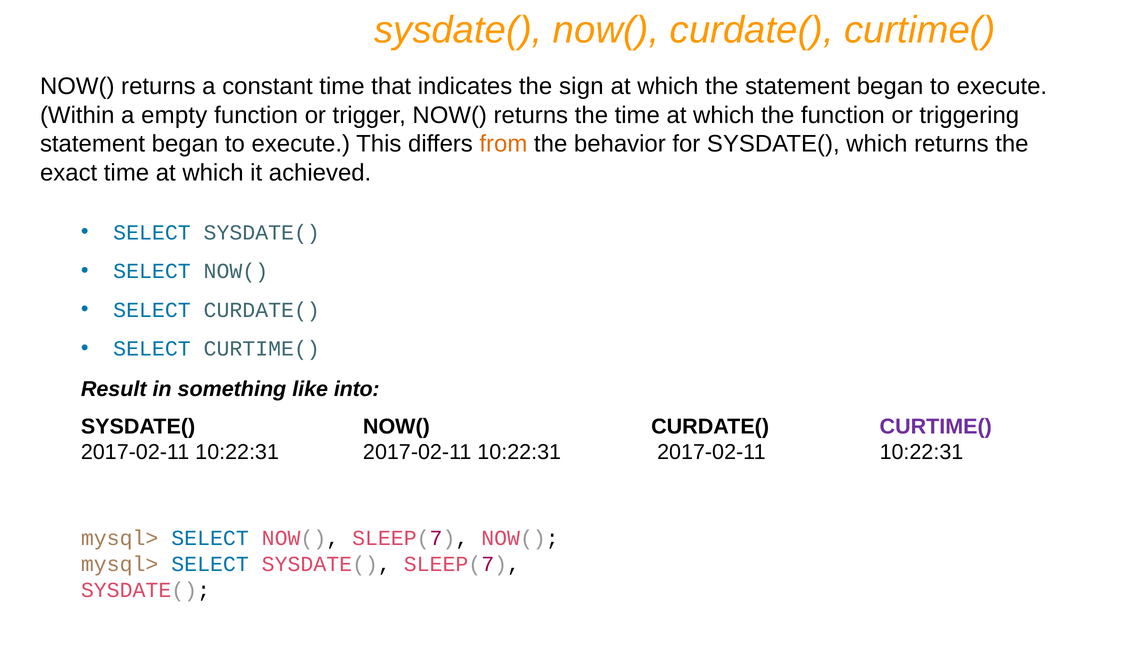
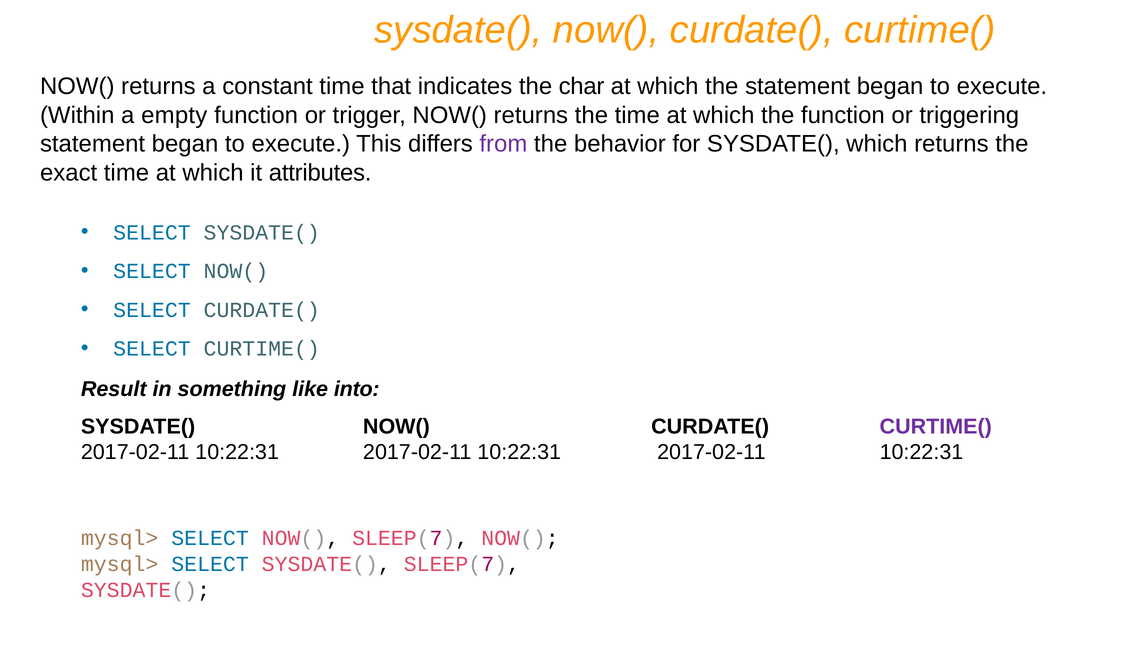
sign: sign -> char
from colour: orange -> purple
achieved: achieved -> attributes
